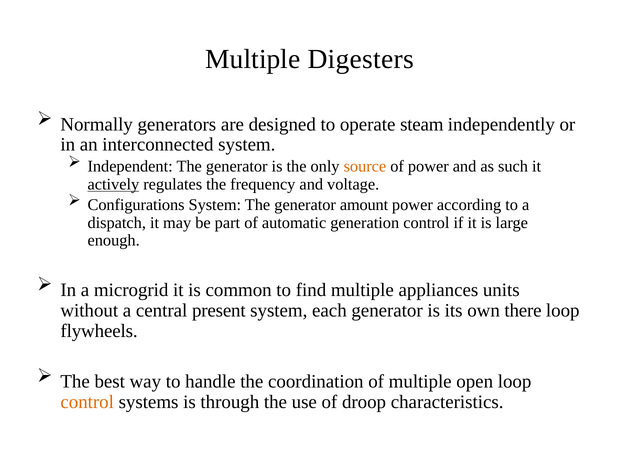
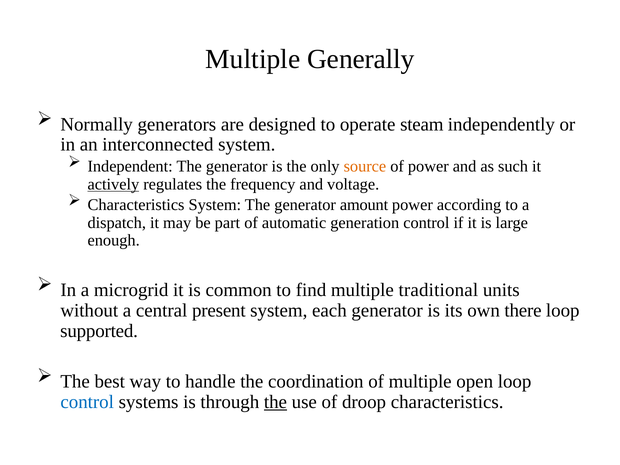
Digesters: Digesters -> Generally
Configurations at (136, 205): Configurations -> Characteristics
appliances: appliances -> traditional
flywheels: flywheels -> supported
control at (87, 402) colour: orange -> blue
the at (275, 402) underline: none -> present
